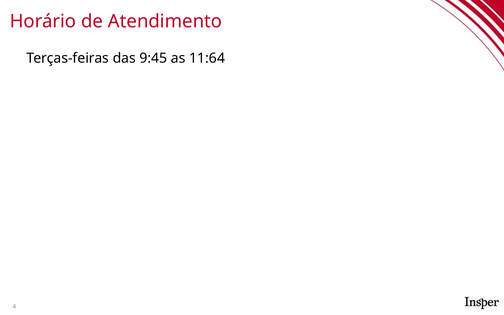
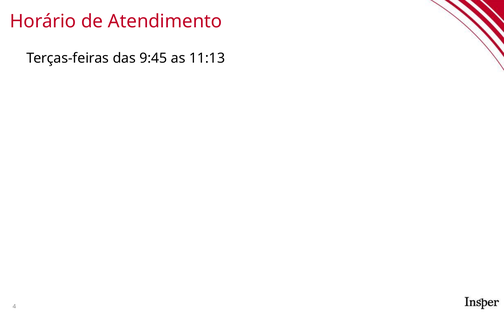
11:64: 11:64 -> 11:13
